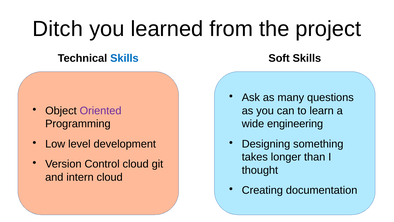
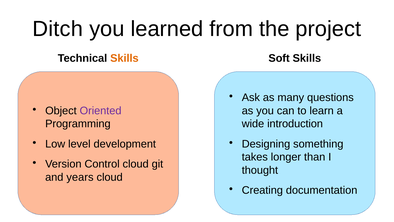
Skills at (124, 58) colour: blue -> orange
engineering: engineering -> introduction
intern: intern -> years
